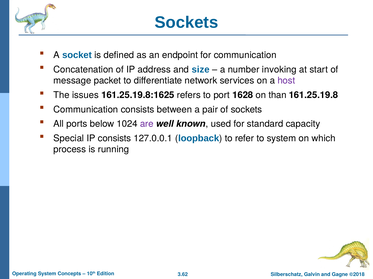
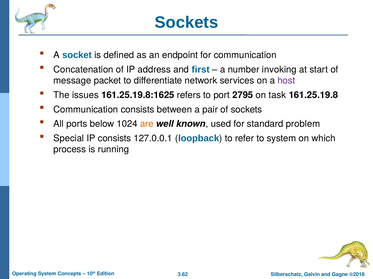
size: size -> first
1628: 1628 -> 2795
than: than -> task
are colour: purple -> orange
capacity: capacity -> problem
